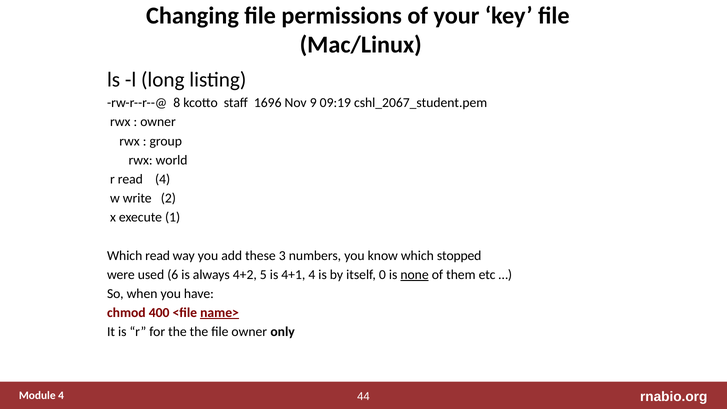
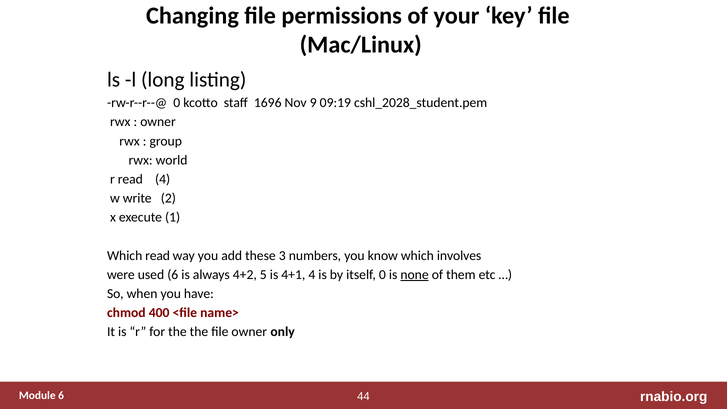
rw-r--r--@ 8: 8 -> 0
cshl_2067_student.pem: cshl_2067_student.pem -> cshl_2028_student.pem
stopped: stopped -> involves
name> underline: present -> none
4 at (61, 396): 4 -> 6
